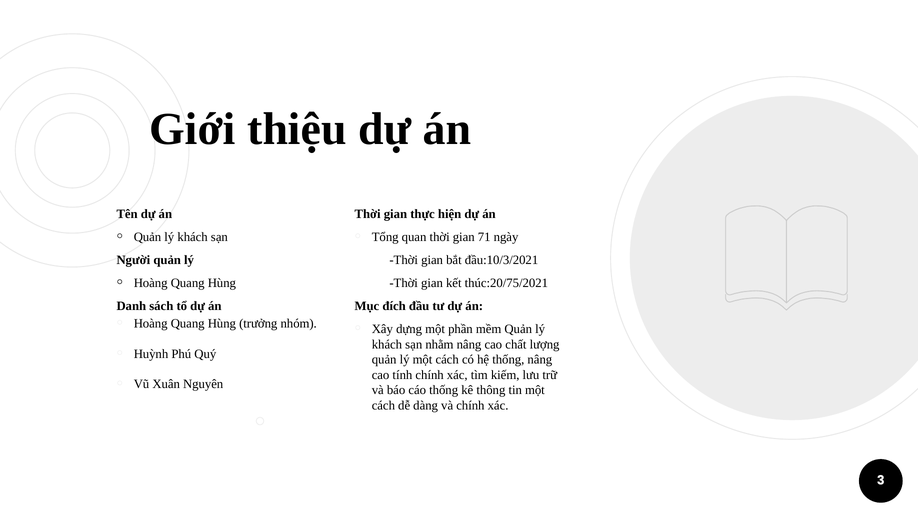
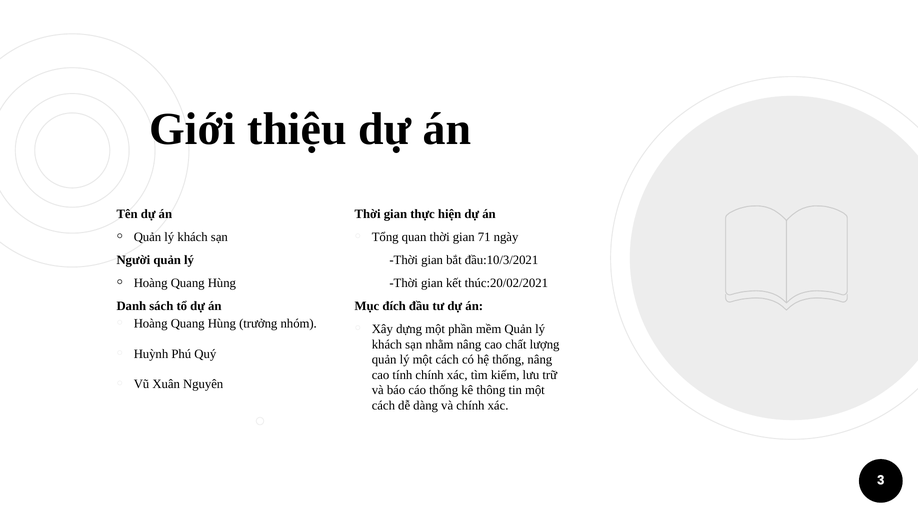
thúc:20/75/2021: thúc:20/75/2021 -> thúc:20/02/2021
